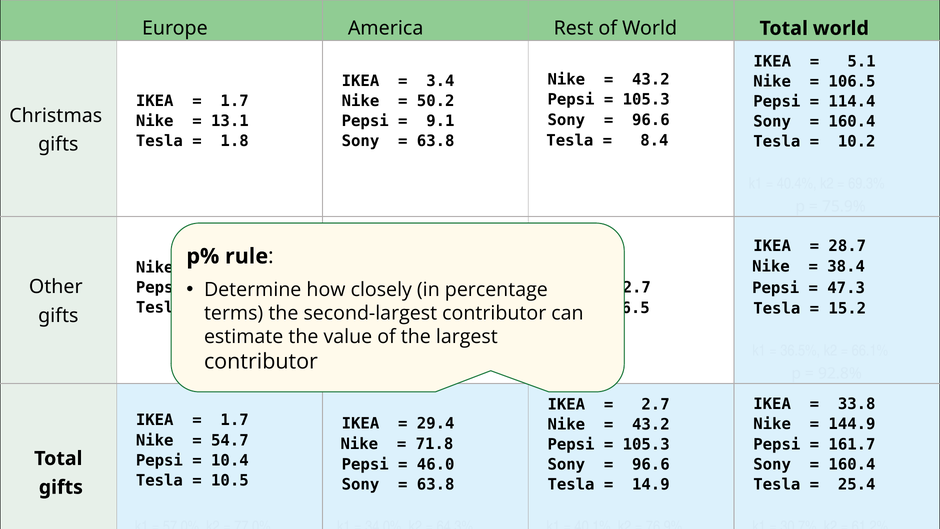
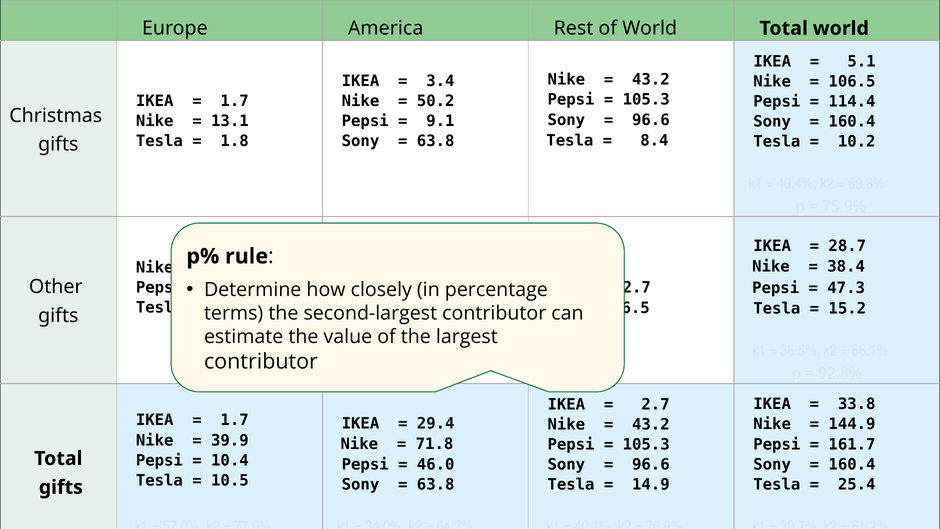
54.7: 54.7 -> 39.9
